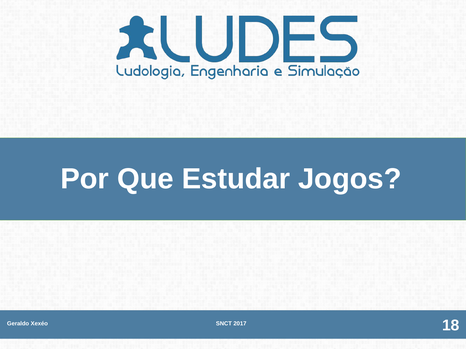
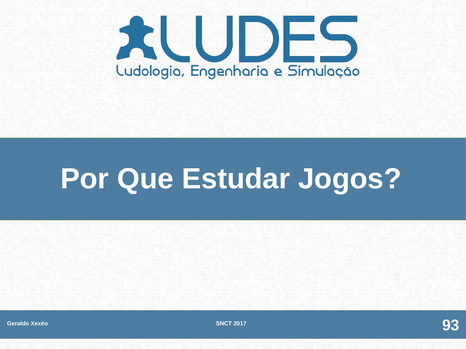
18: 18 -> 93
